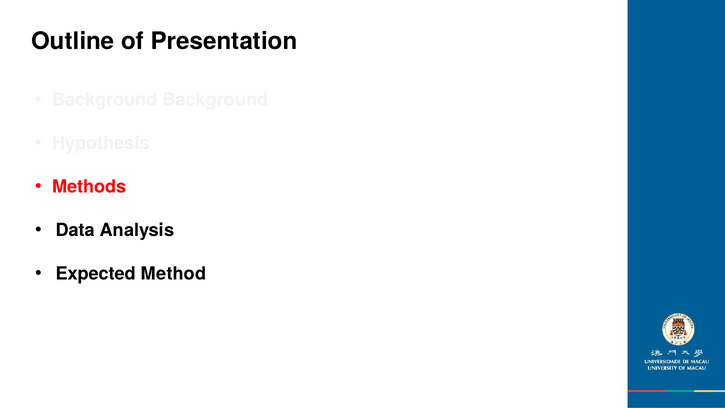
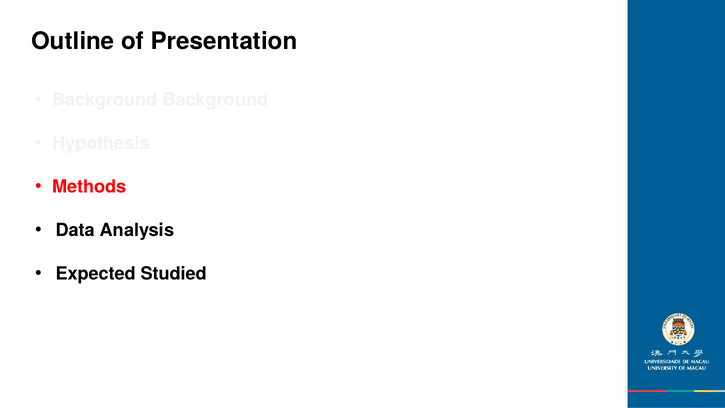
Method: Method -> Studied
